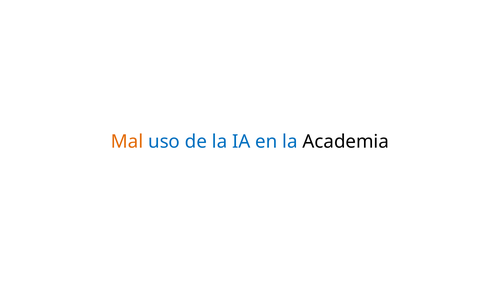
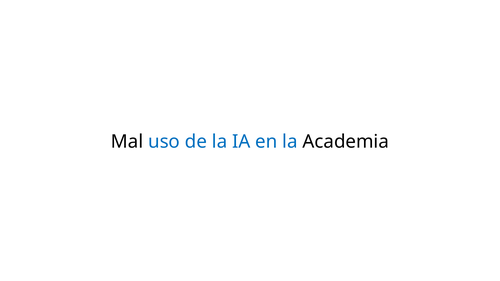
Mal colour: orange -> black
